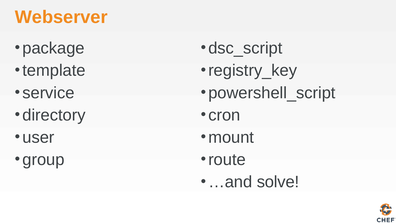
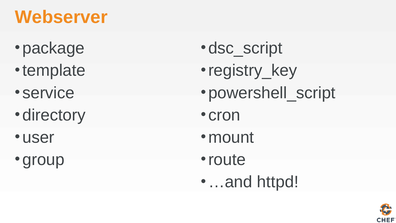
solve: solve -> httpd
